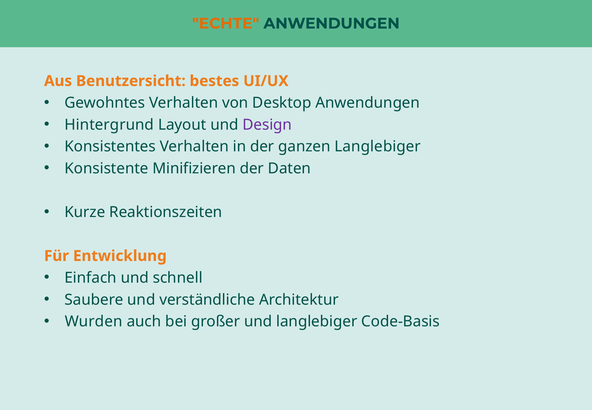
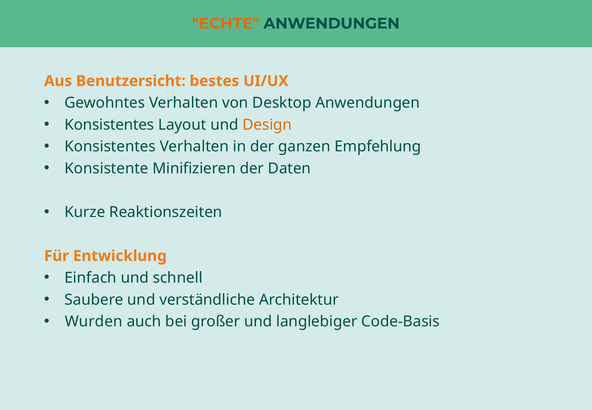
Hintergrund at (109, 125): Hintergrund -> Konsistentes
Design colour: purple -> orange
ganzen Langlebiger: Langlebiger -> Empfehlung
